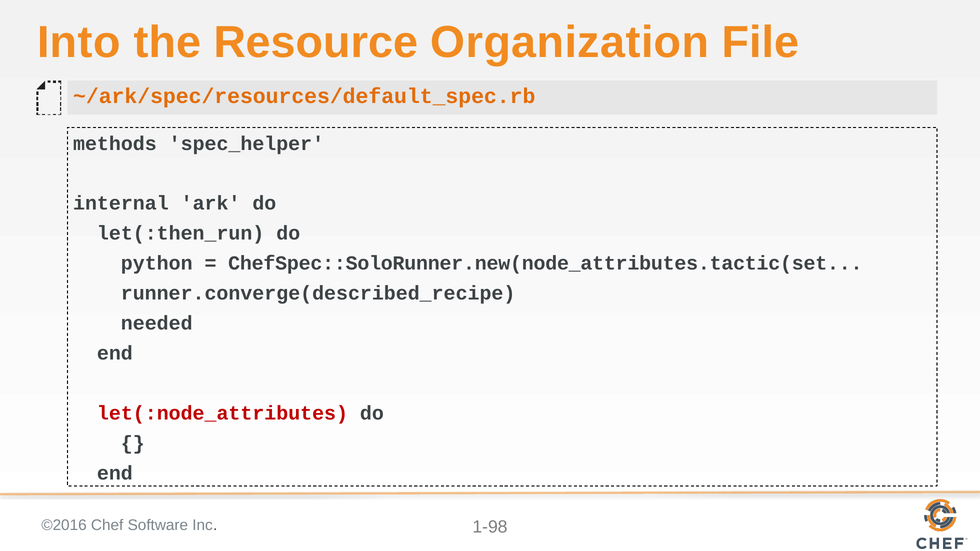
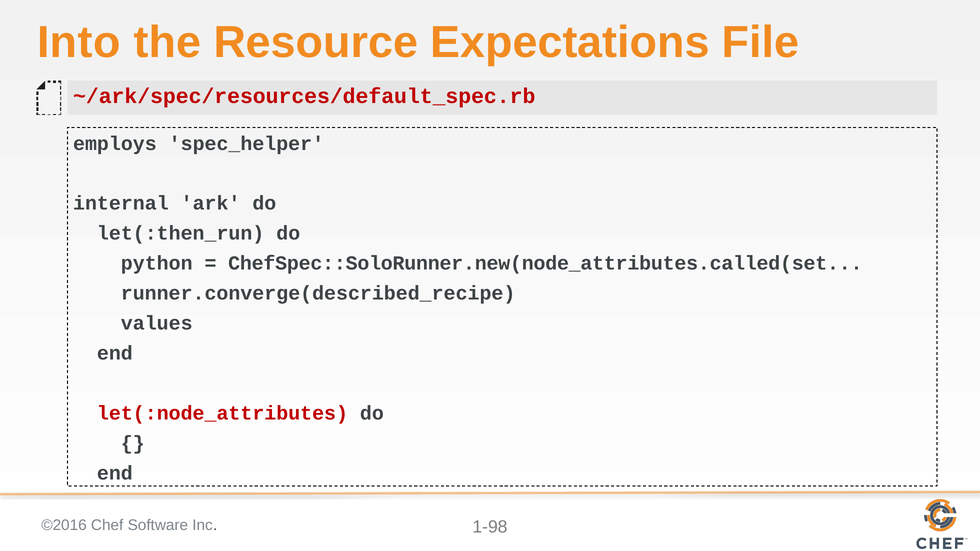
Organization: Organization -> Expectations
~/ark/spec/resources/default_spec.rb colour: orange -> red
methods: methods -> employs
ChefSpec::SoloRunner.new(node_attributes.tactic(set: ChefSpec::SoloRunner.new(node_attributes.tactic(set -> ChefSpec::SoloRunner.new(node_attributes.called(set
needed: needed -> values
